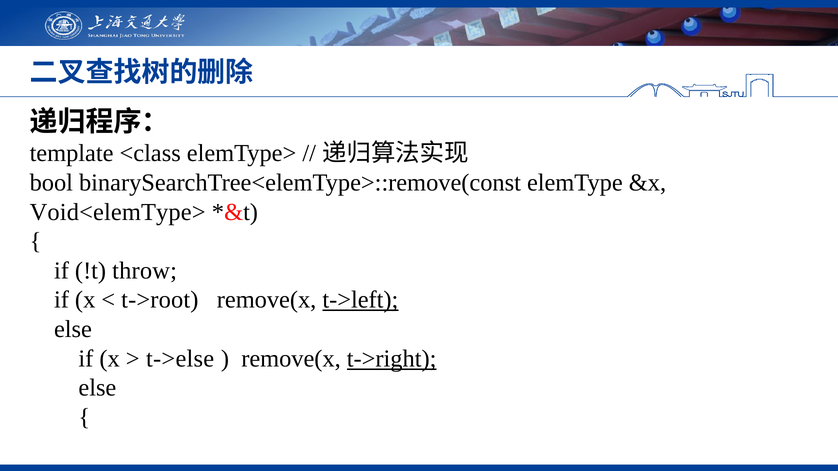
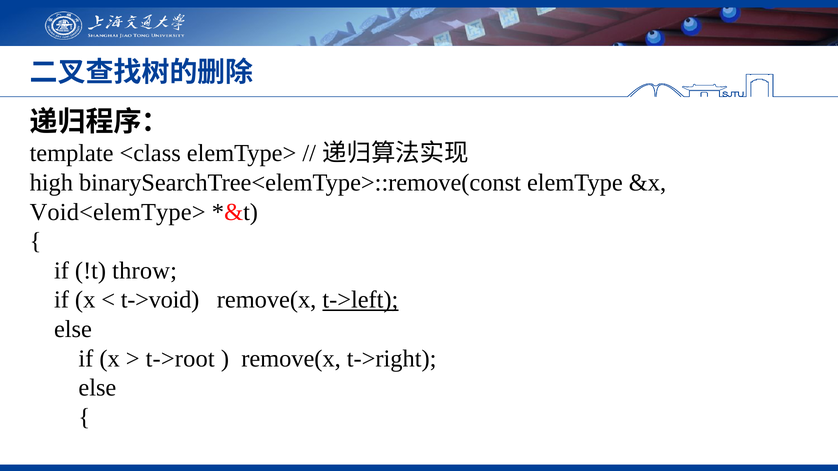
bool: bool -> high
t->root: t->root -> t->void
t->else: t->else -> t->root
t->right underline: present -> none
